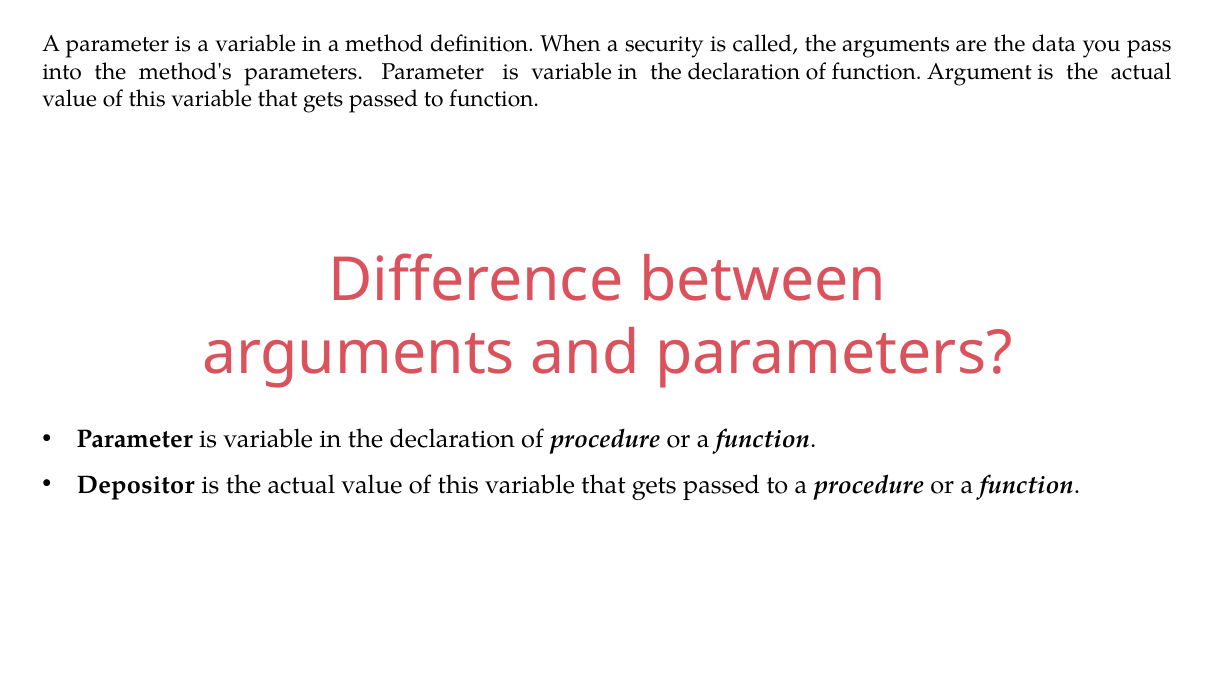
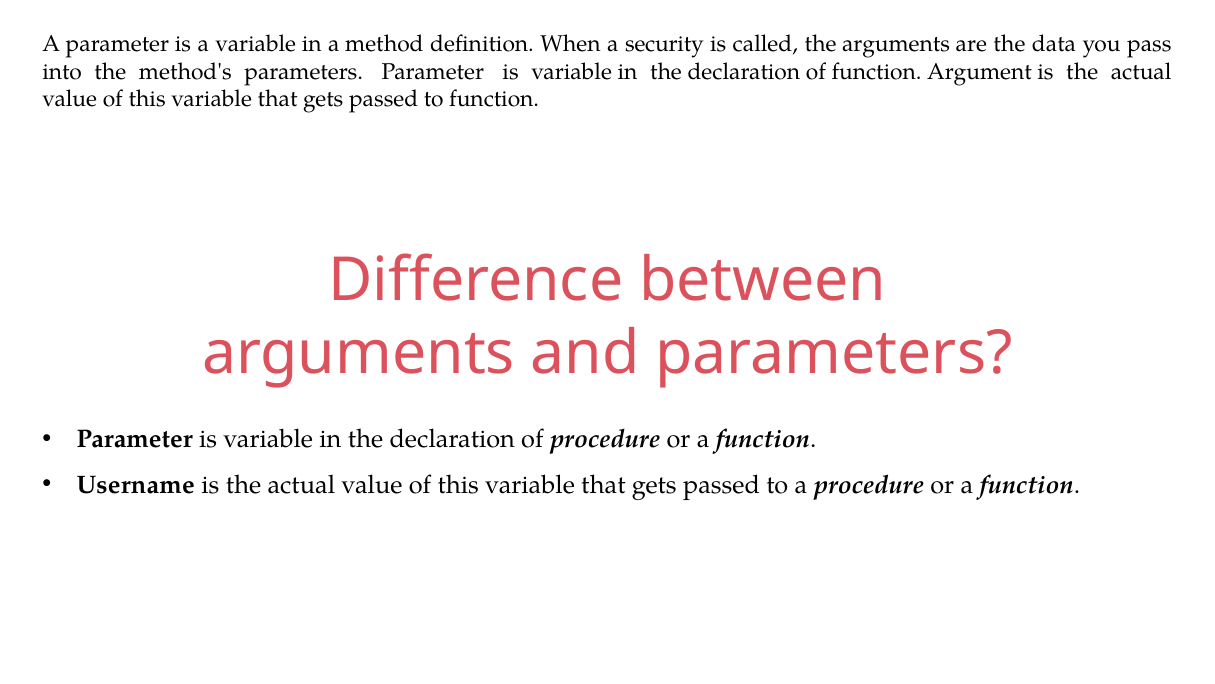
Depositor: Depositor -> Username
